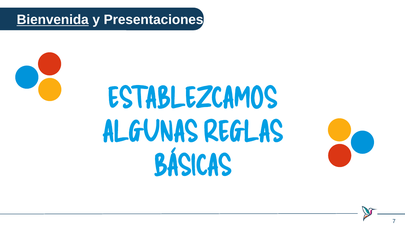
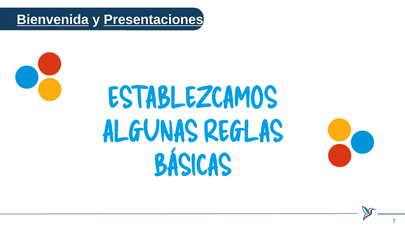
Presentaciones underline: none -> present
